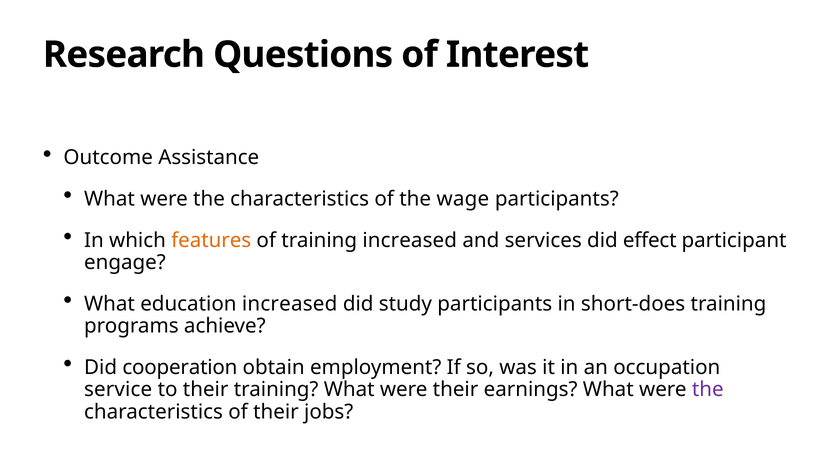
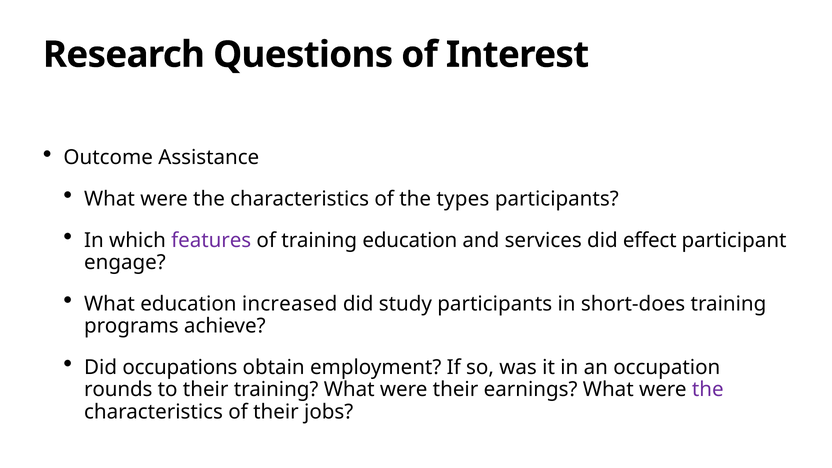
wage: wage -> types
features colour: orange -> purple
training increased: increased -> education
cooperation: cooperation -> occupations
service: service -> rounds
